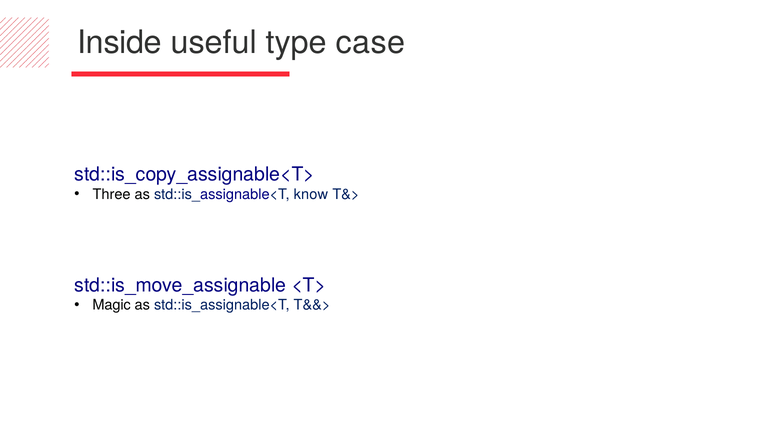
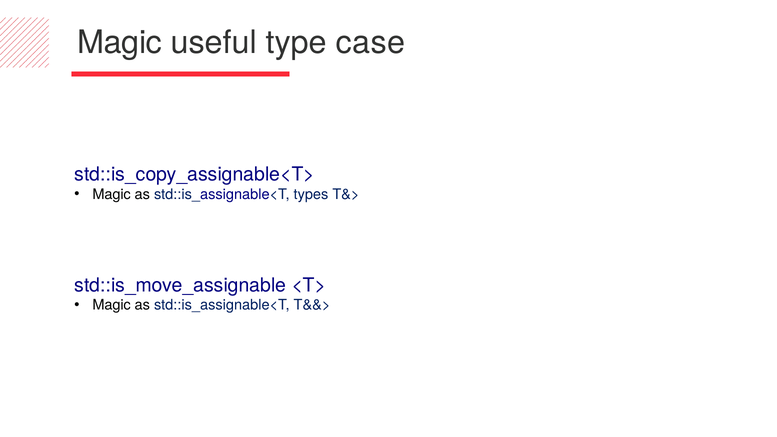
Inside at (120, 43): Inside -> Magic
Three at (112, 194): Three -> Magic
know: know -> types
